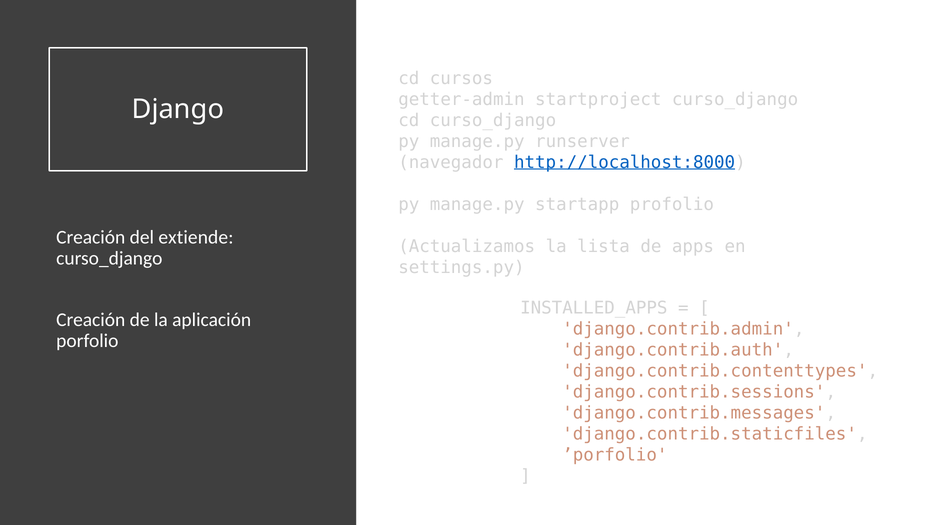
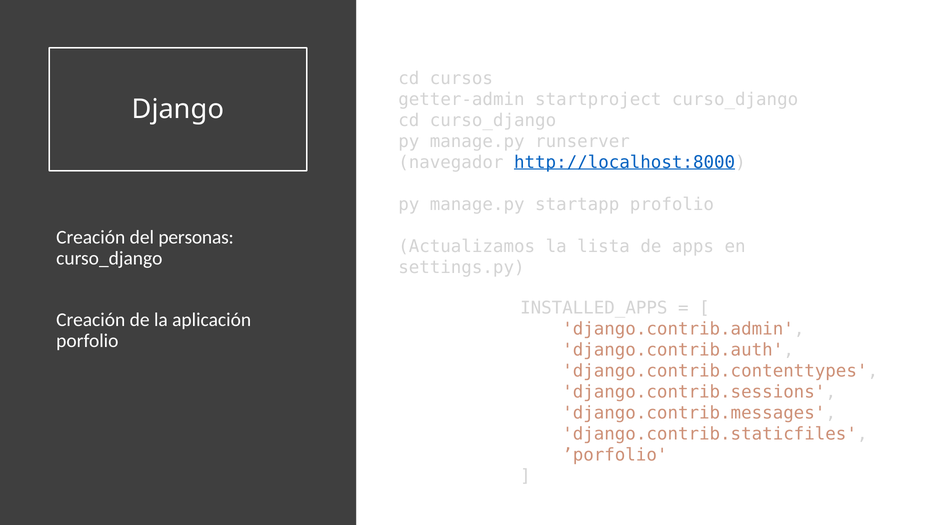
extiende: extiende -> personas
